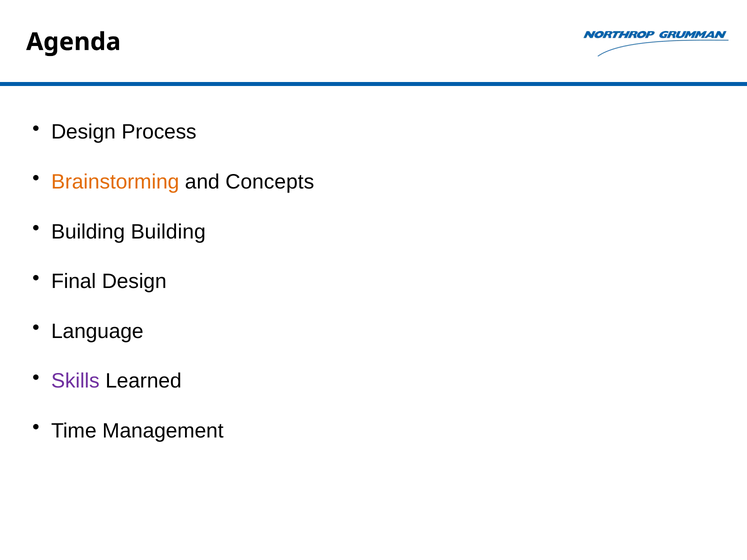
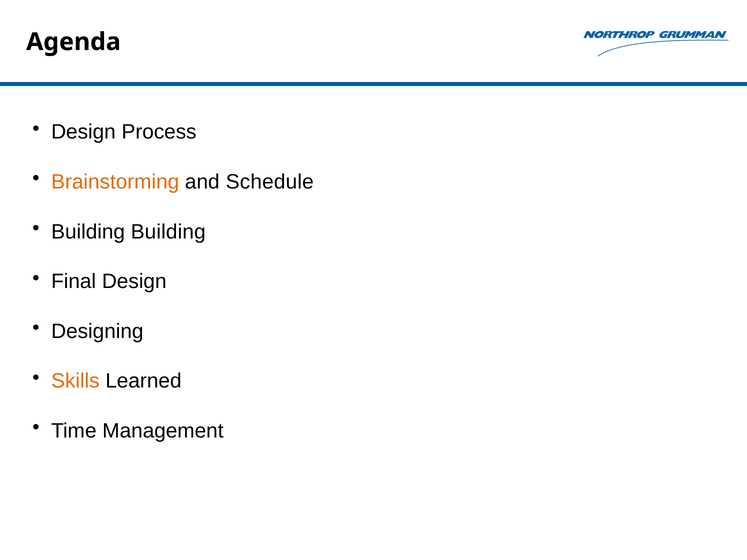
Concepts: Concepts -> Schedule
Language: Language -> Designing
Skills colour: purple -> orange
